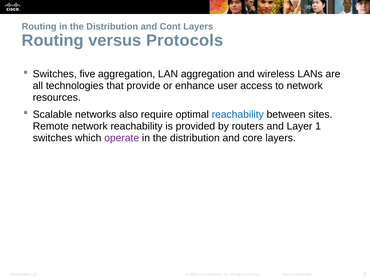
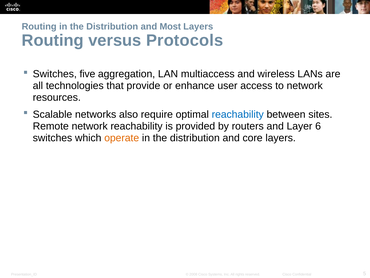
Cont: Cont -> Most
LAN aggregation: aggregation -> multiaccess
1: 1 -> 6
operate colour: purple -> orange
